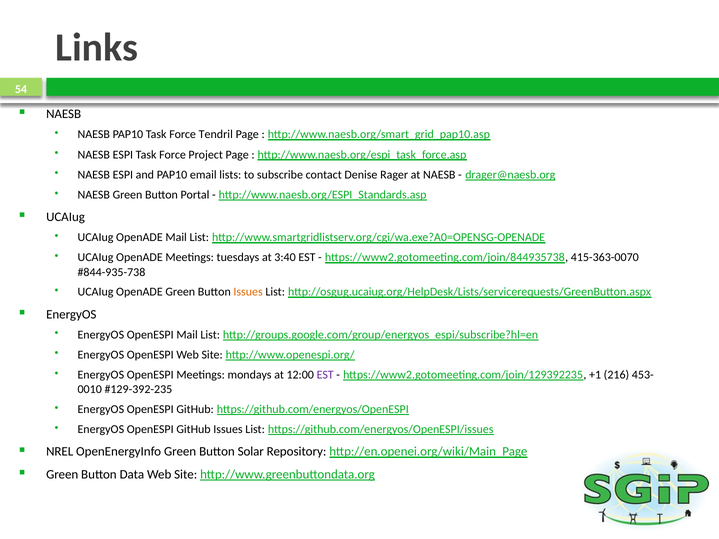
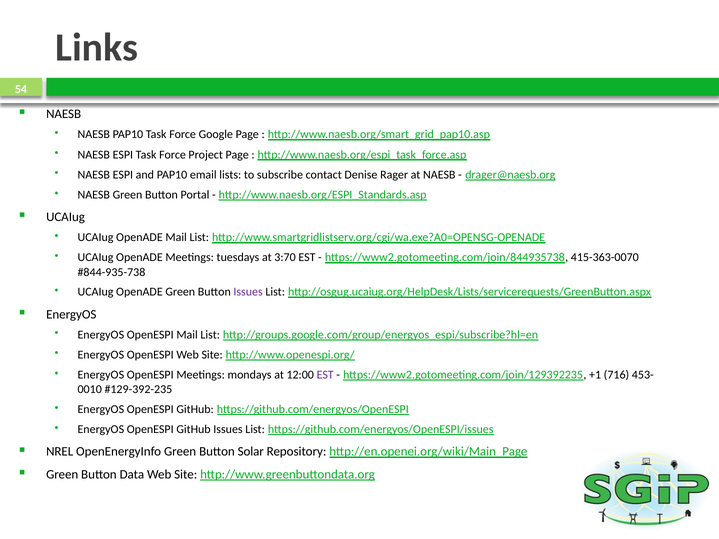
Tendril: Tendril -> Google
3:40: 3:40 -> 3:70
Issues at (248, 292) colour: orange -> purple
216: 216 -> 716
